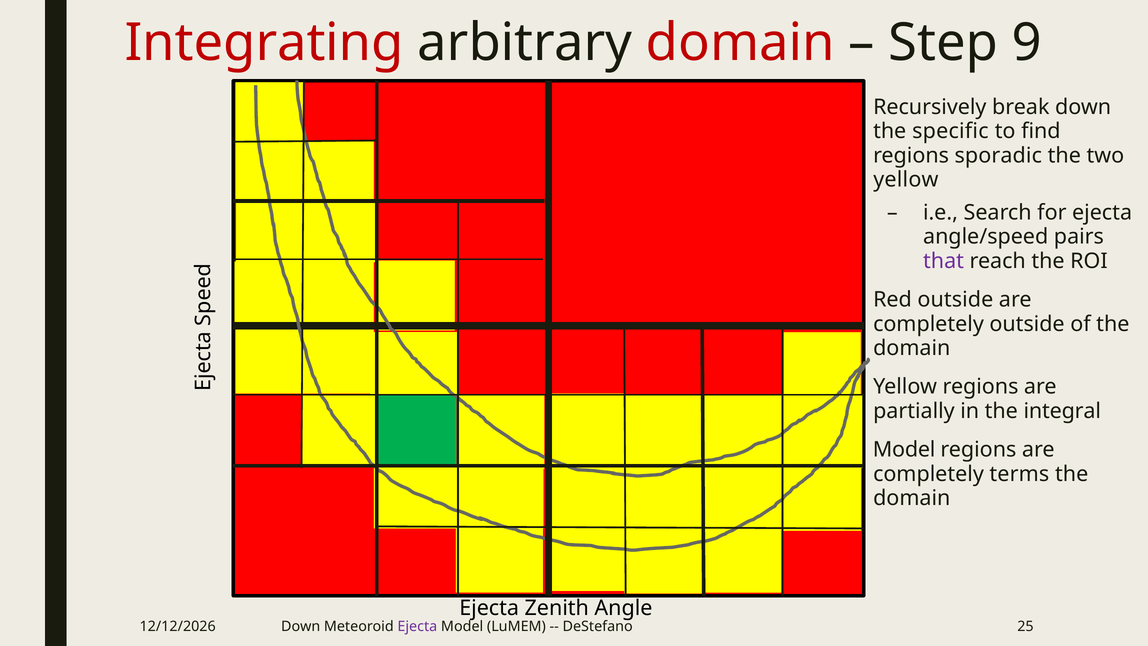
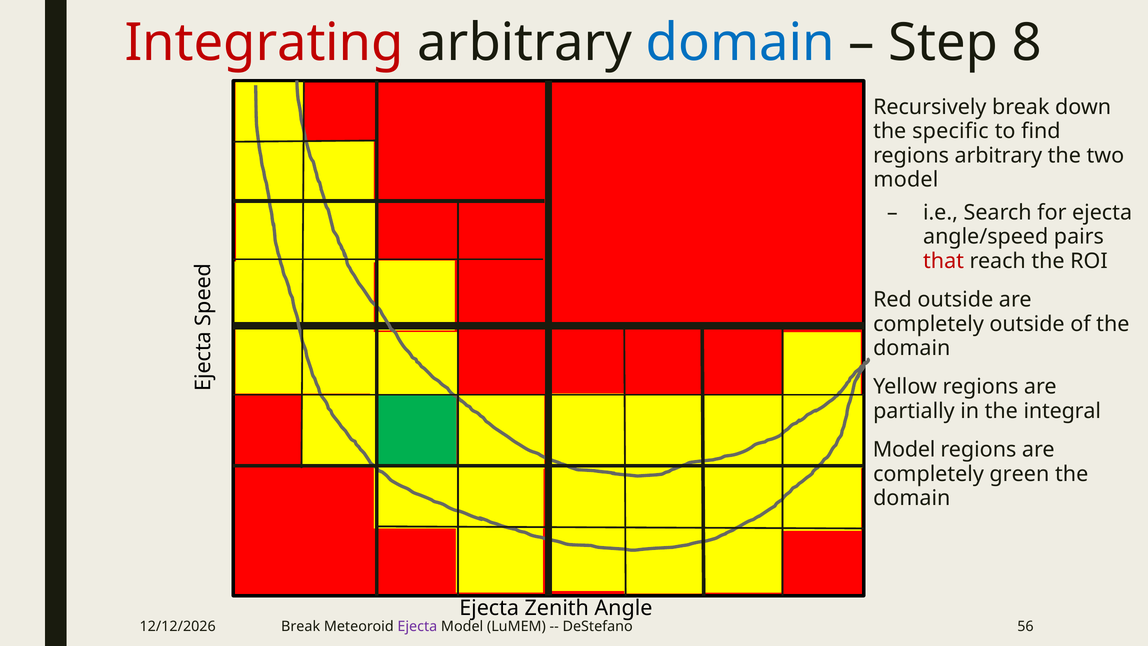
domain at (740, 43) colour: red -> blue
9: 9 -> 8
regions sporadic: sporadic -> arbitrary
yellow at (906, 180): yellow -> model
that colour: purple -> red
terms: terms -> green
Down at (301, 627): Down -> Break
25: 25 -> 56
